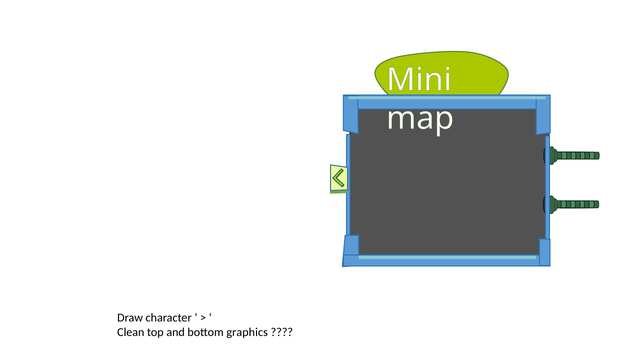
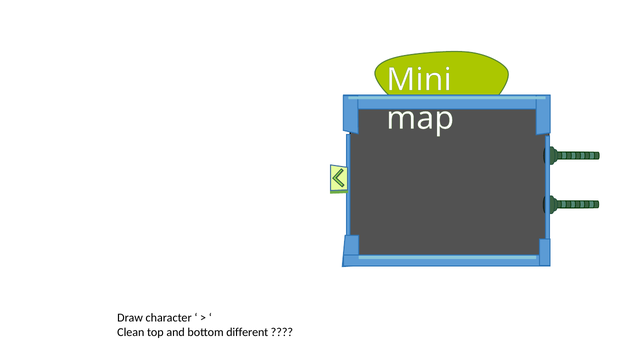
graphics: graphics -> different
